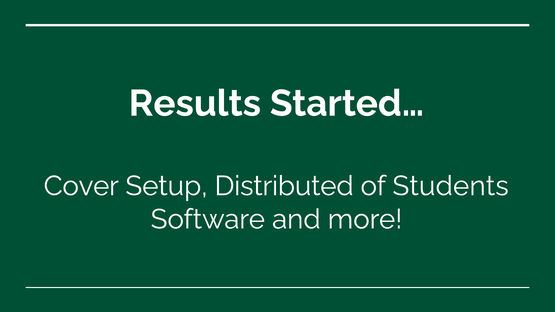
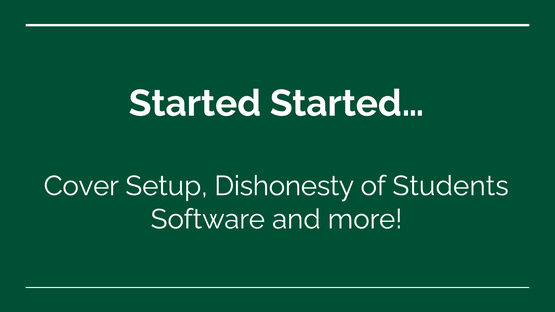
Results: Results -> Started
Distributed: Distributed -> Dishonesty
